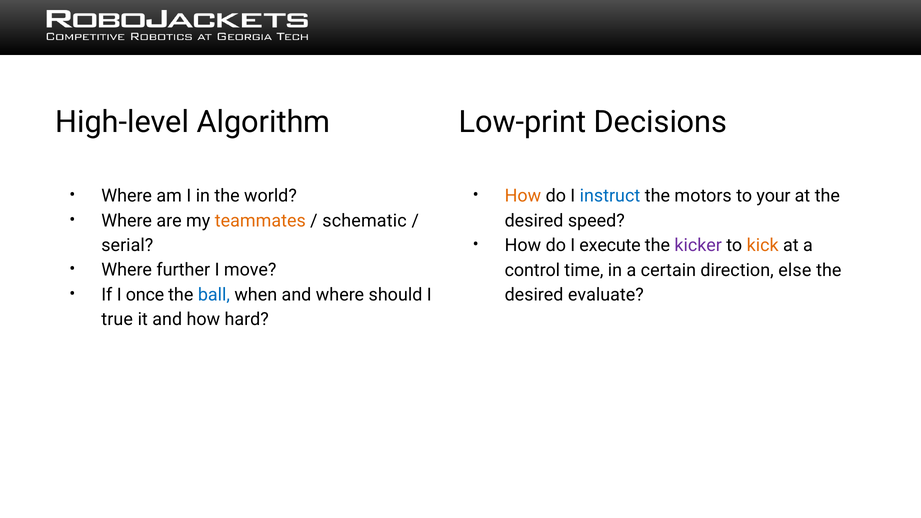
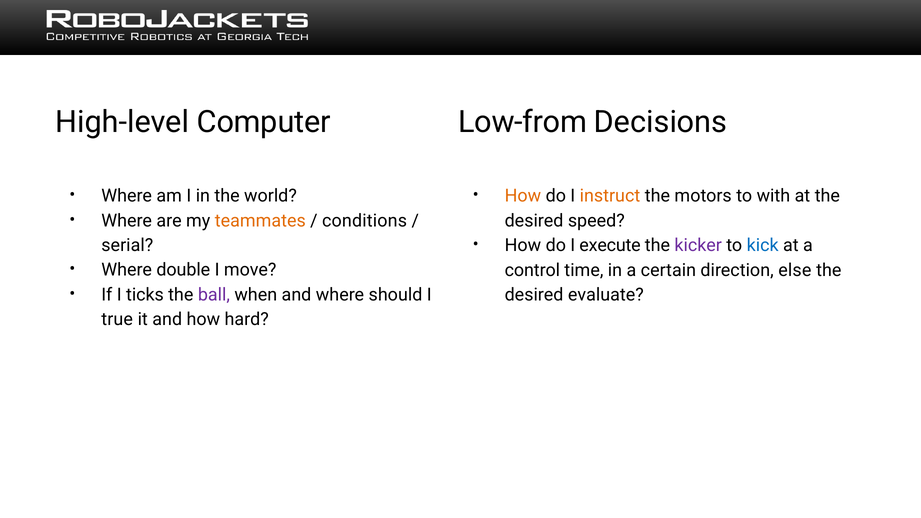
Algorithm: Algorithm -> Computer
Low-print: Low-print -> Low-from
instruct colour: blue -> orange
your: your -> with
schematic: schematic -> conditions
kick colour: orange -> blue
further: further -> double
once: once -> ticks
ball colour: blue -> purple
